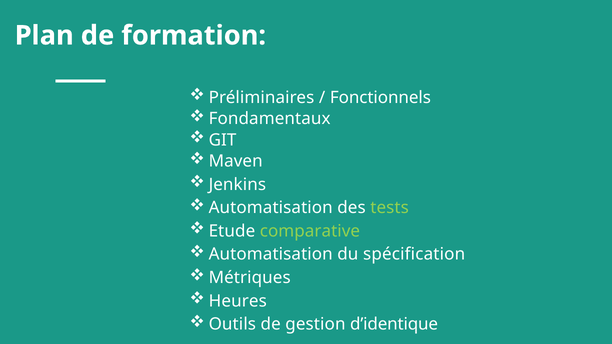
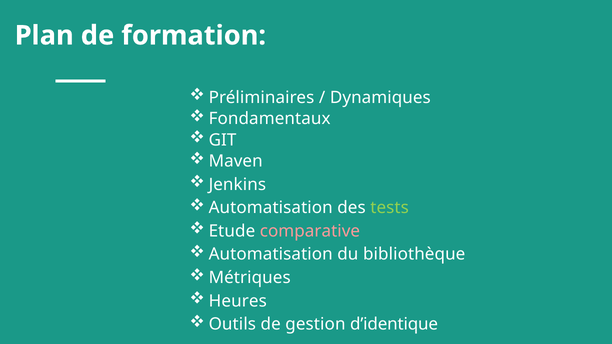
Fonctionnels: Fonctionnels -> Dynamiques
comparative colour: light green -> pink
spécification: spécification -> bibliothèque
